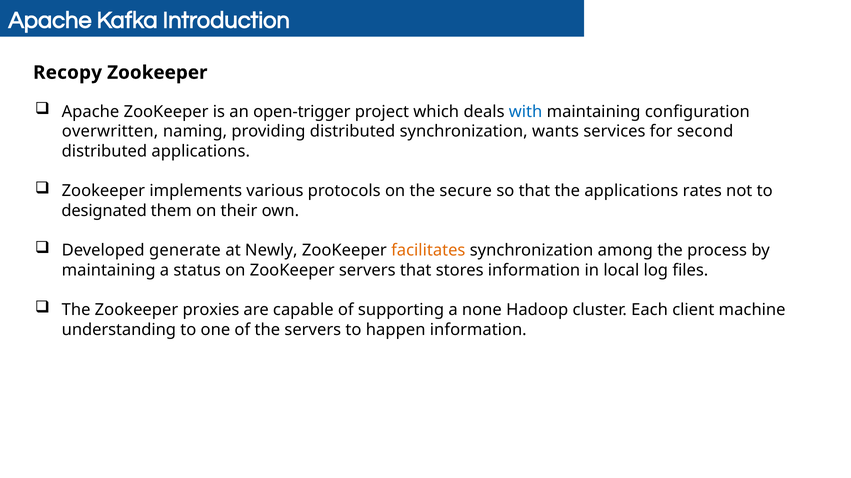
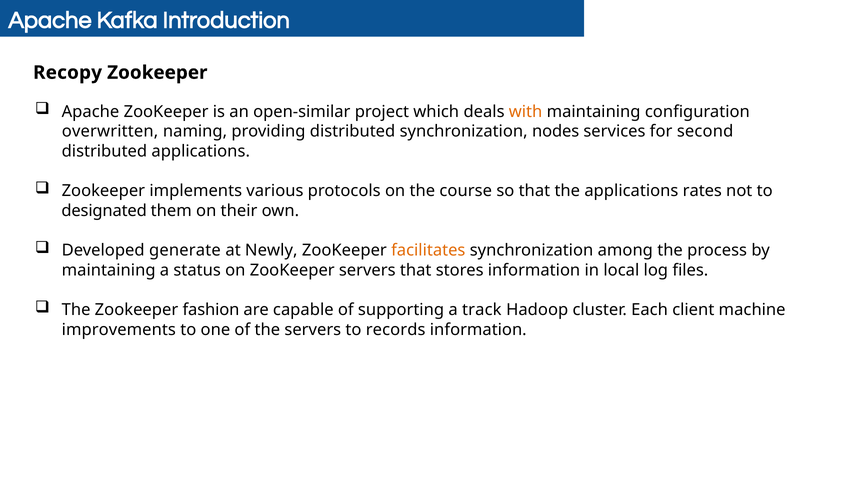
open-trigger: open-trigger -> open-similar
with colour: blue -> orange
wants: wants -> nodes
secure: secure -> course
proxies: proxies -> fashion
none: none -> track
understanding: understanding -> improvements
happen: happen -> records
